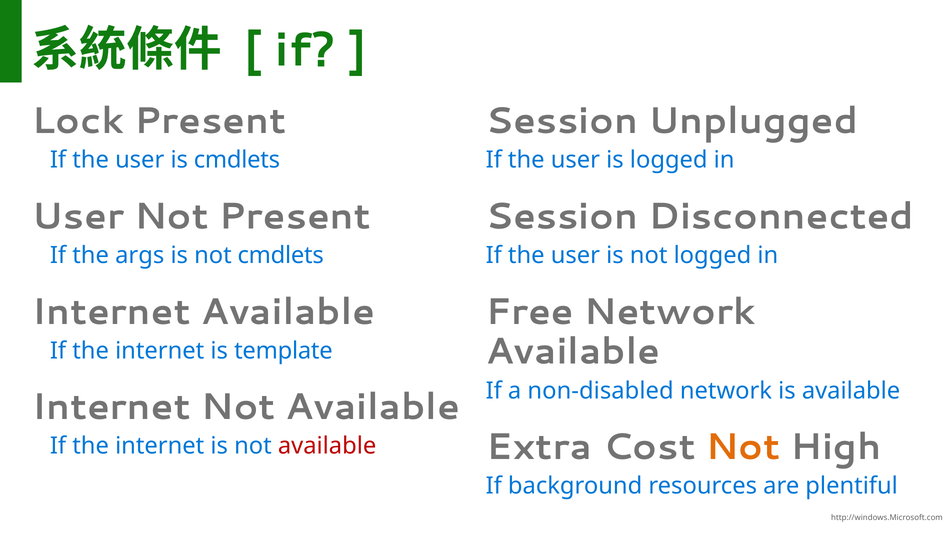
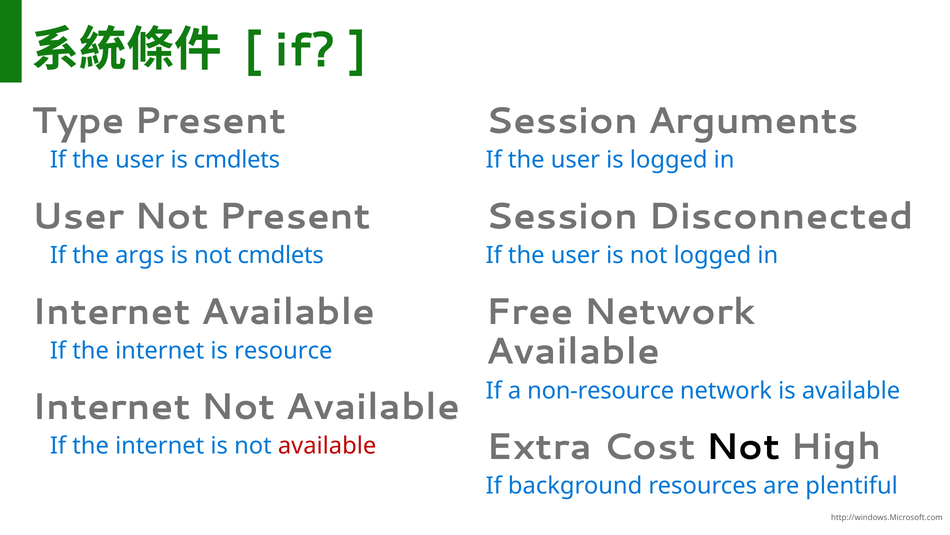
Lock: Lock -> Type
Unplugged: Unplugged -> Arguments
template: template -> resource
non-disabled: non-disabled -> non-resource
Not at (743, 447) colour: orange -> black
